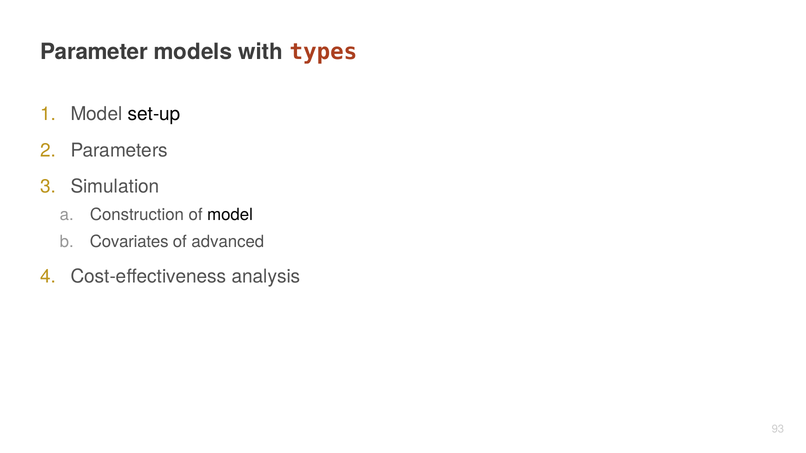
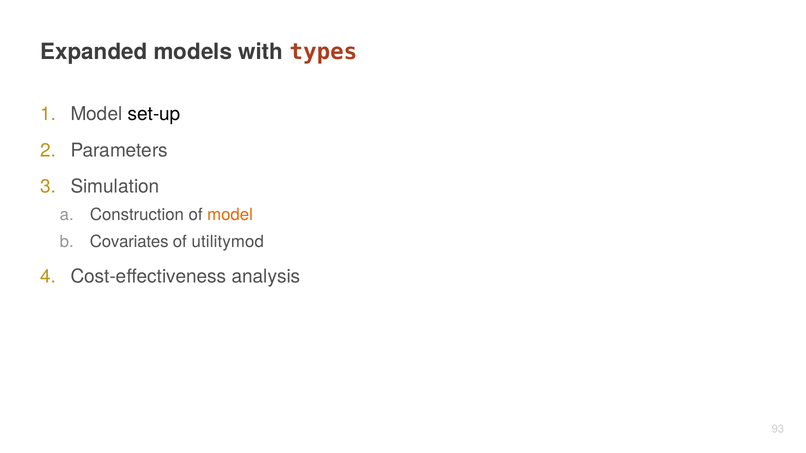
Parameter: Parameter -> Expanded
model at (230, 215) colour: black -> orange
advanced: advanced -> utilitymod
